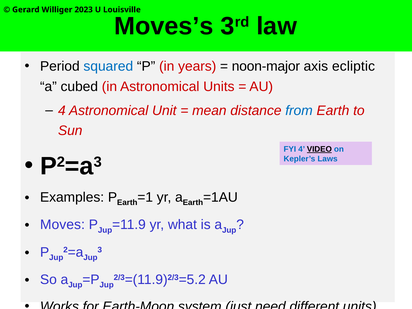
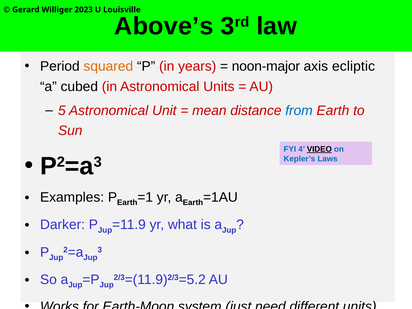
Moves’s: Moves’s -> Above’s
squared colour: blue -> orange
4 at (62, 111): 4 -> 5
Moves: Moves -> Darker
